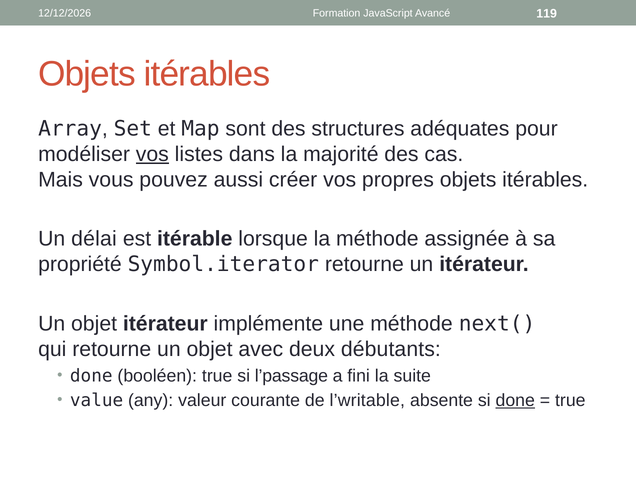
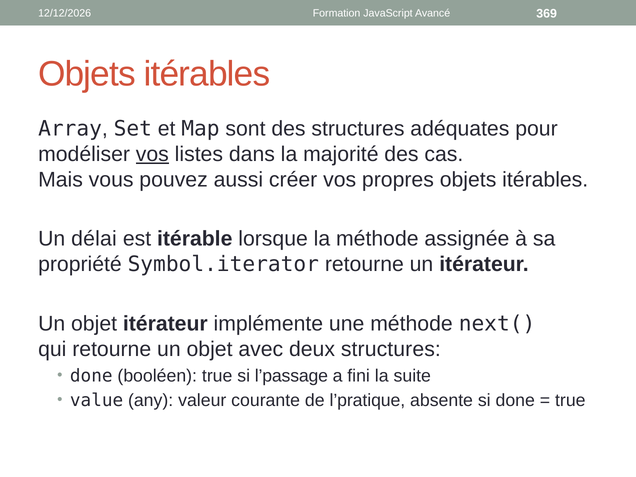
119: 119 -> 369
deux débutants: débutants -> structures
l’writable: l’writable -> l’pratique
done at (515, 400) underline: present -> none
